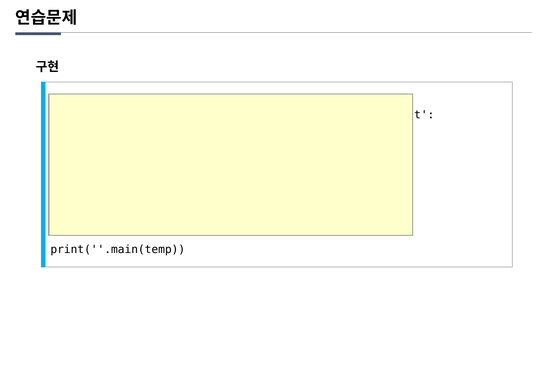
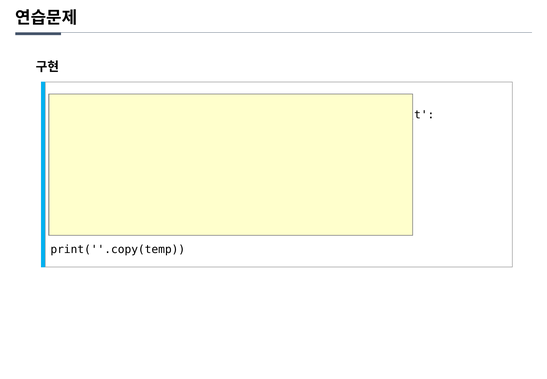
print(''.main(temp: print(''.main(temp -> print(''.copy(temp
